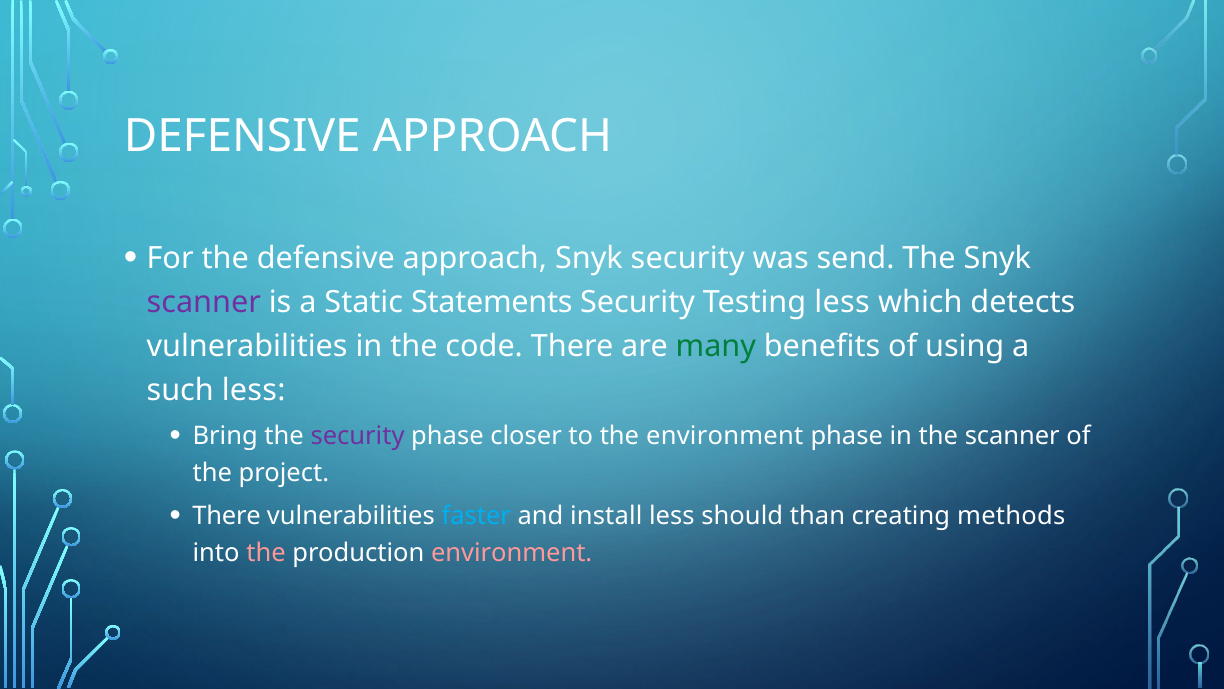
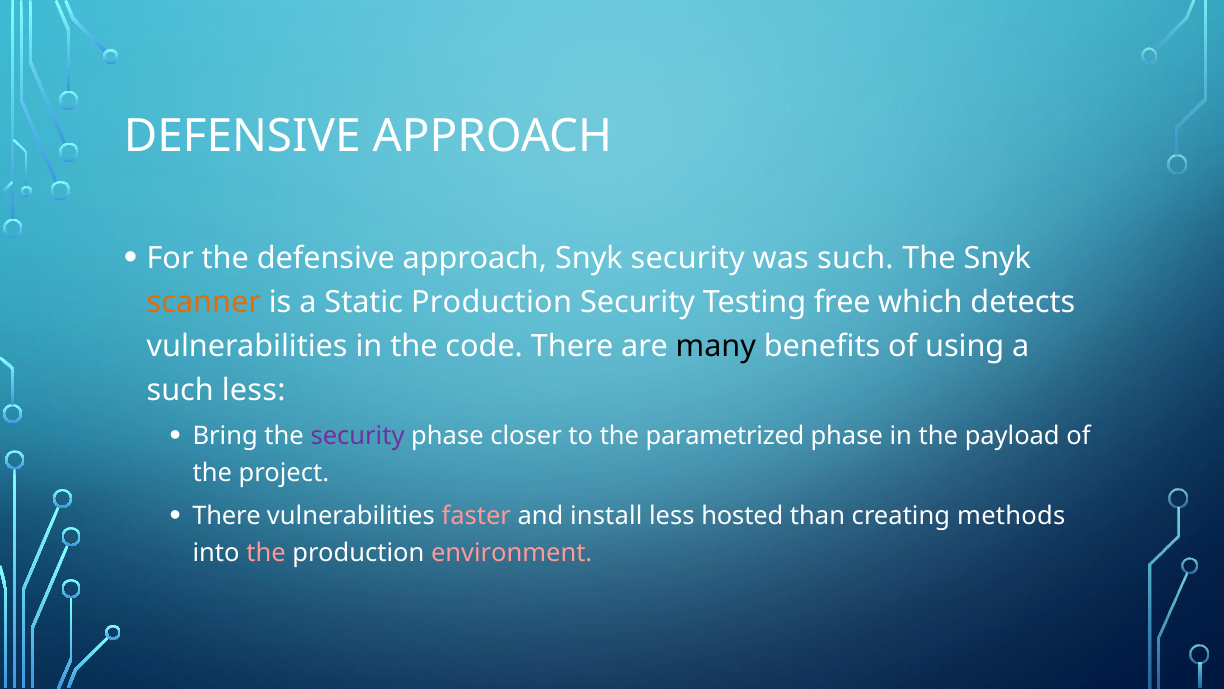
was send: send -> such
scanner at (204, 302) colour: purple -> orange
Static Statements: Statements -> Production
Testing less: less -> free
many colour: green -> black
the environment: environment -> parametrized
the scanner: scanner -> payload
faster colour: light blue -> pink
should: should -> hosted
